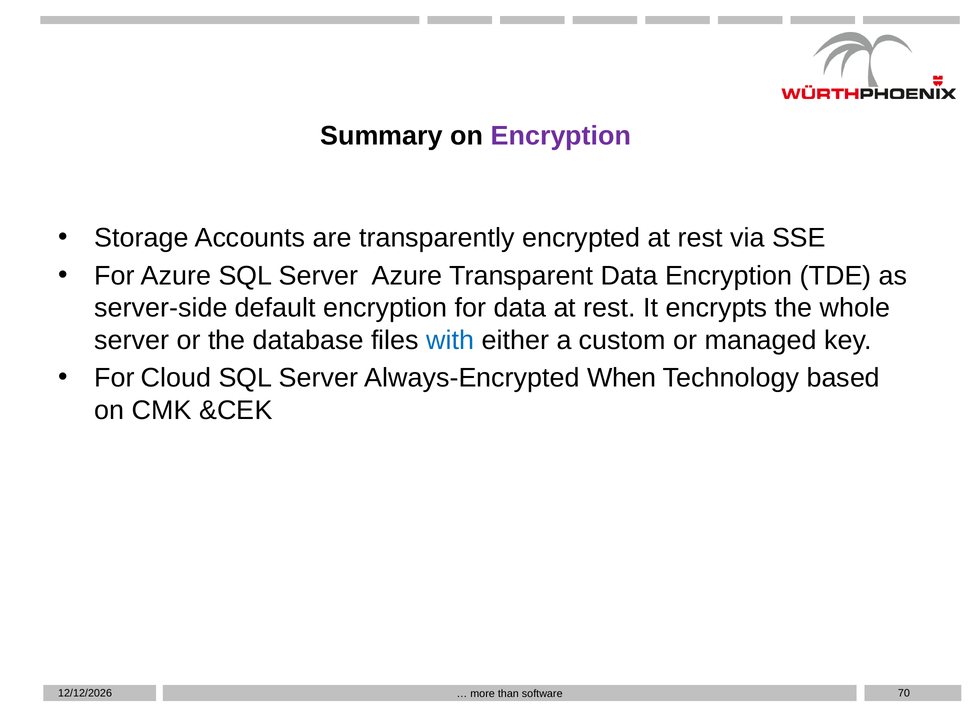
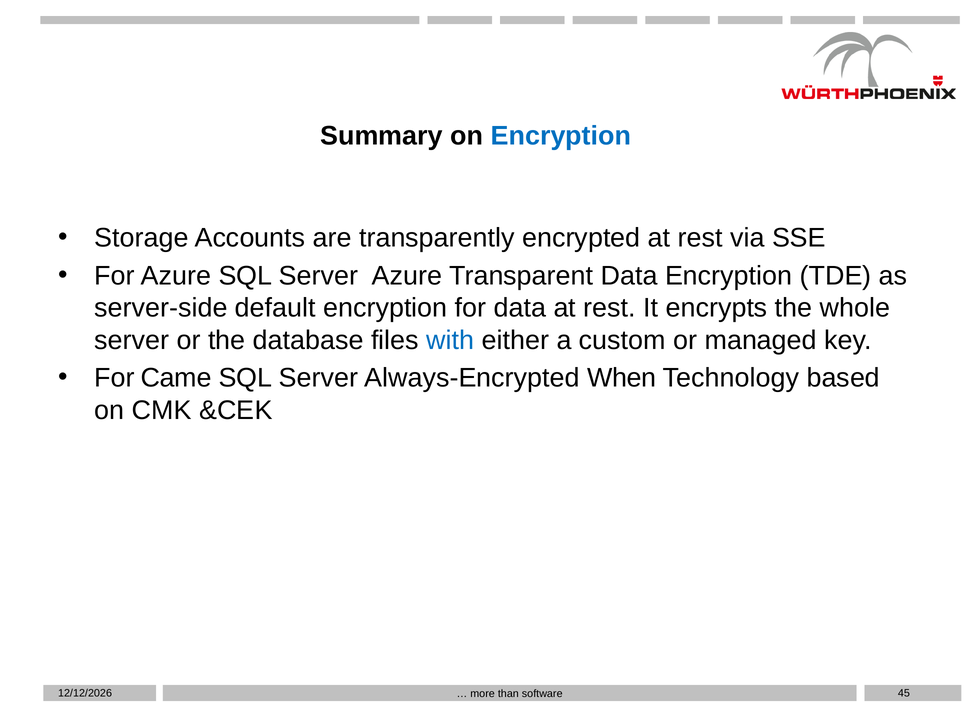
Encryption at (561, 136) colour: purple -> blue
Cloud: Cloud -> Came
70: 70 -> 45
